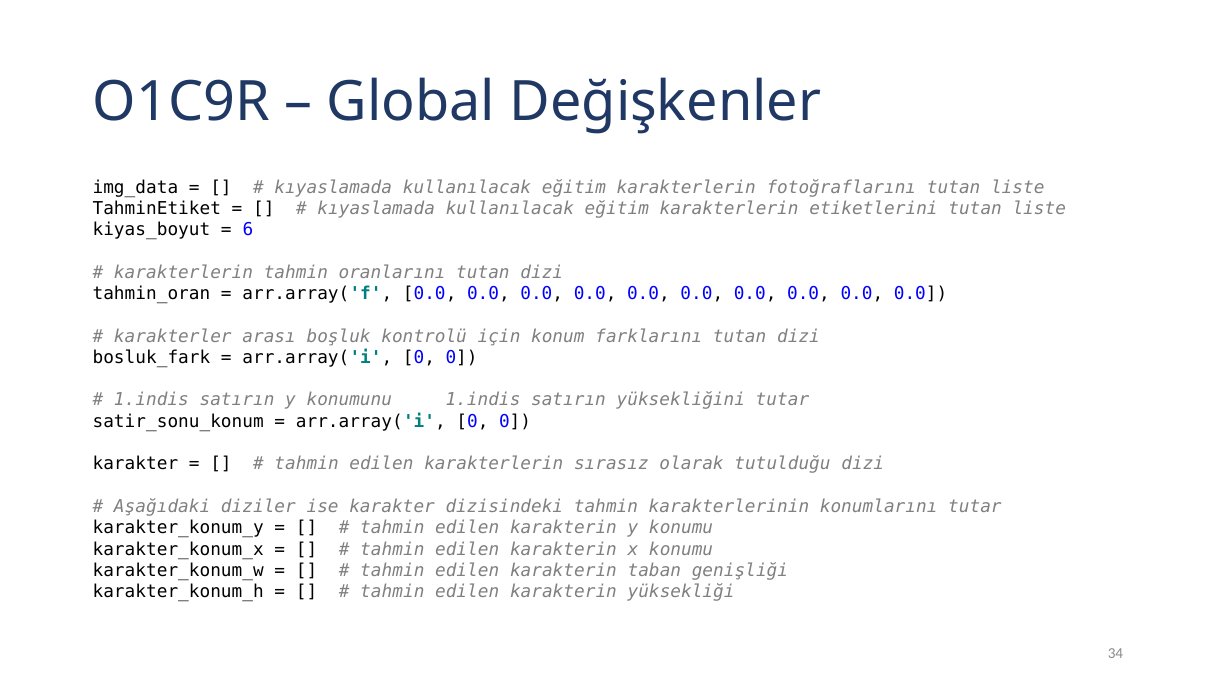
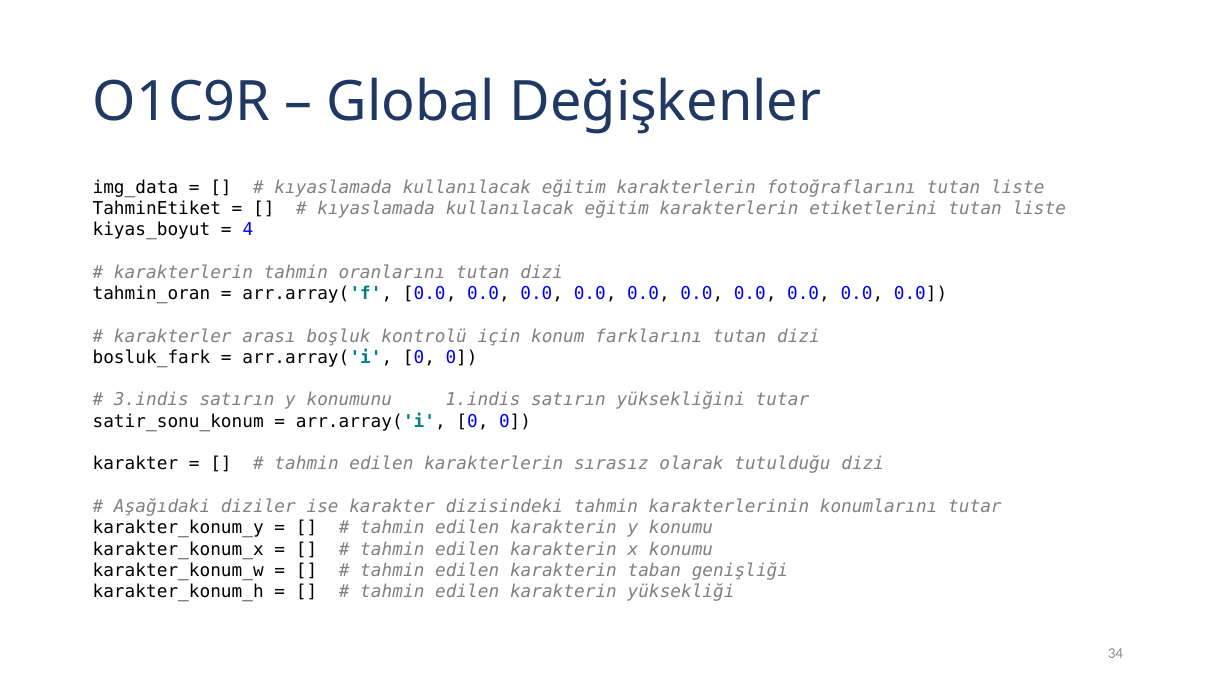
6: 6 -> 4
1.indis at (151, 400): 1.indis -> 3.indis
